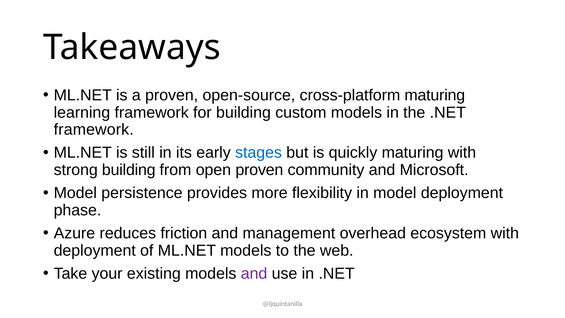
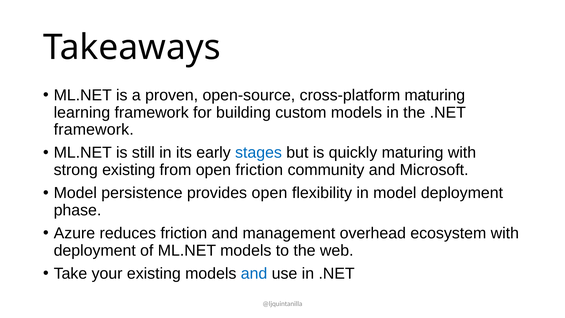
strong building: building -> existing
open proven: proven -> friction
provides more: more -> open
and at (254, 273) colour: purple -> blue
